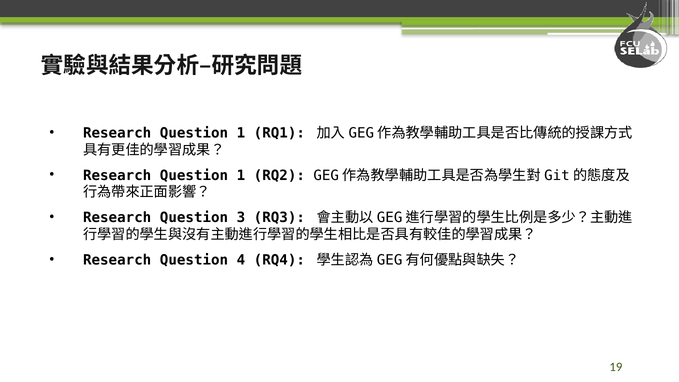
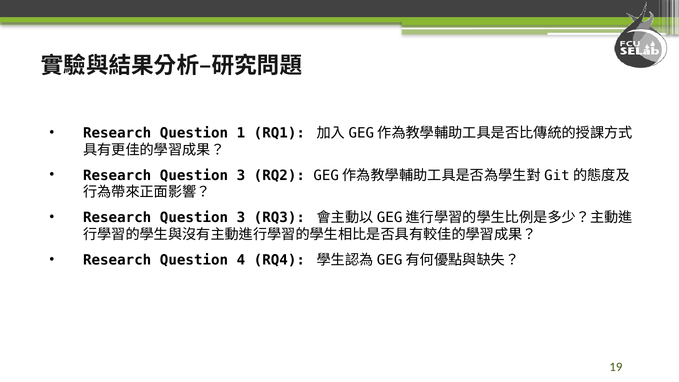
1 at (241, 175): 1 -> 3
